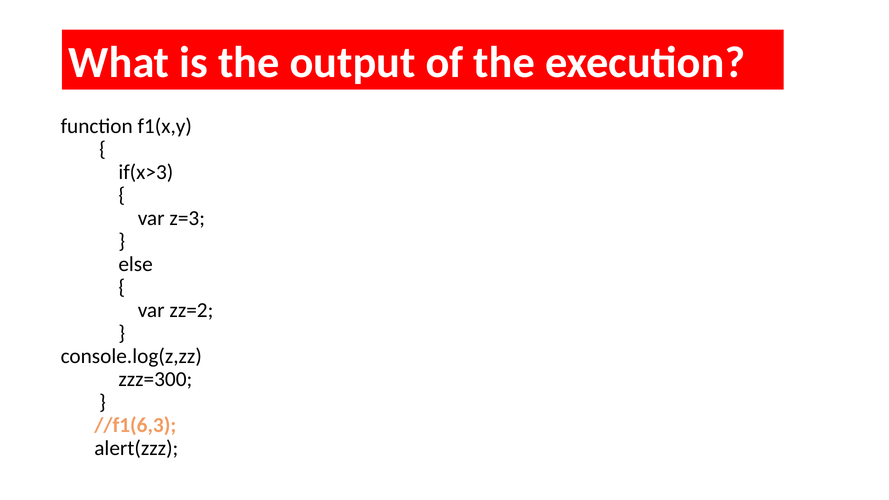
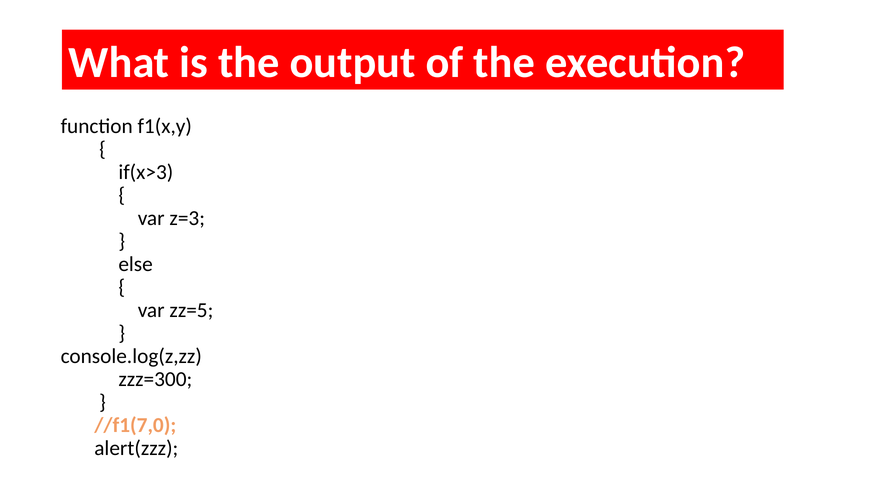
zz=2: zz=2 -> zz=5
//f1(6,3: //f1(6,3 -> //f1(7,0
